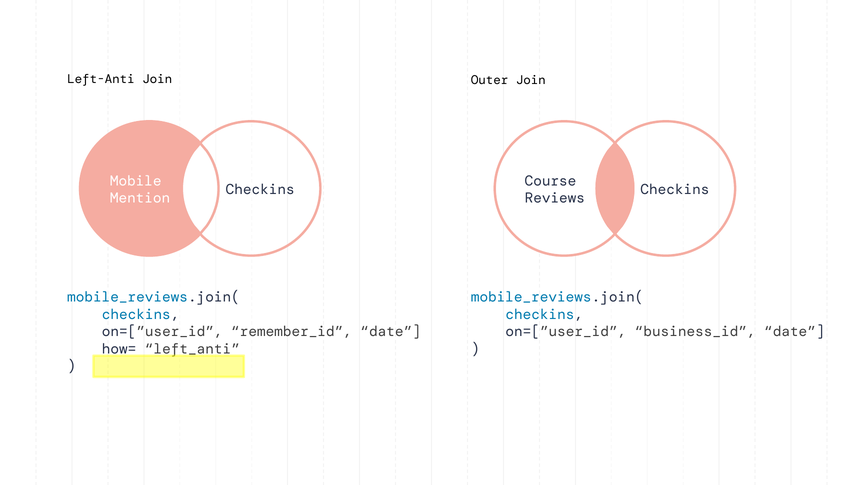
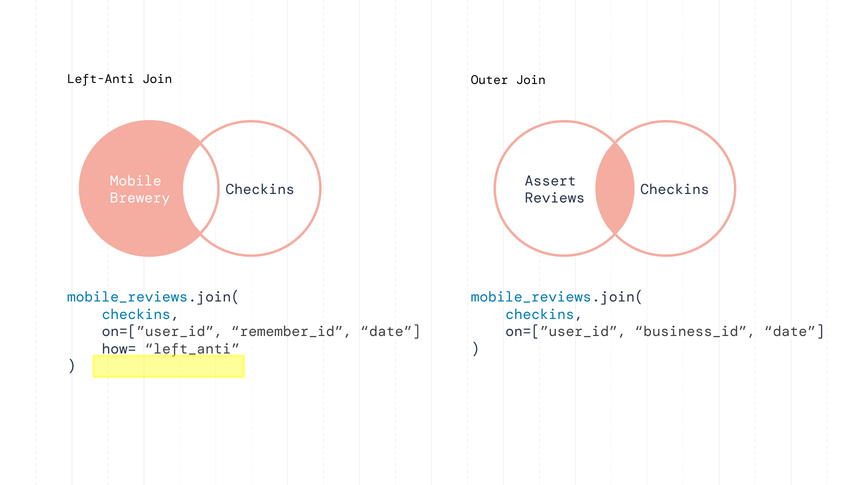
Course: Course -> Assert
Mention: Mention -> Brewery
